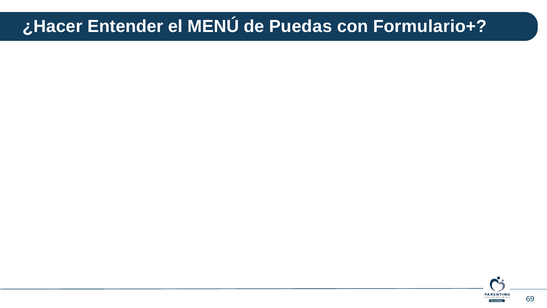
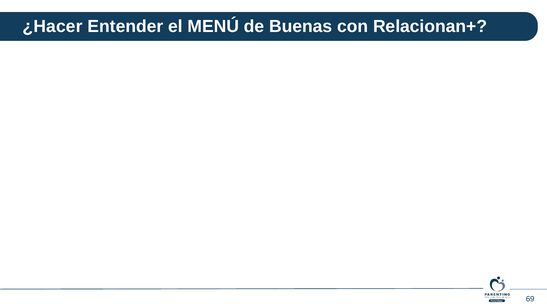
Puedas: Puedas -> Buenas
Formulario+: Formulario+ -> Relacionan+
